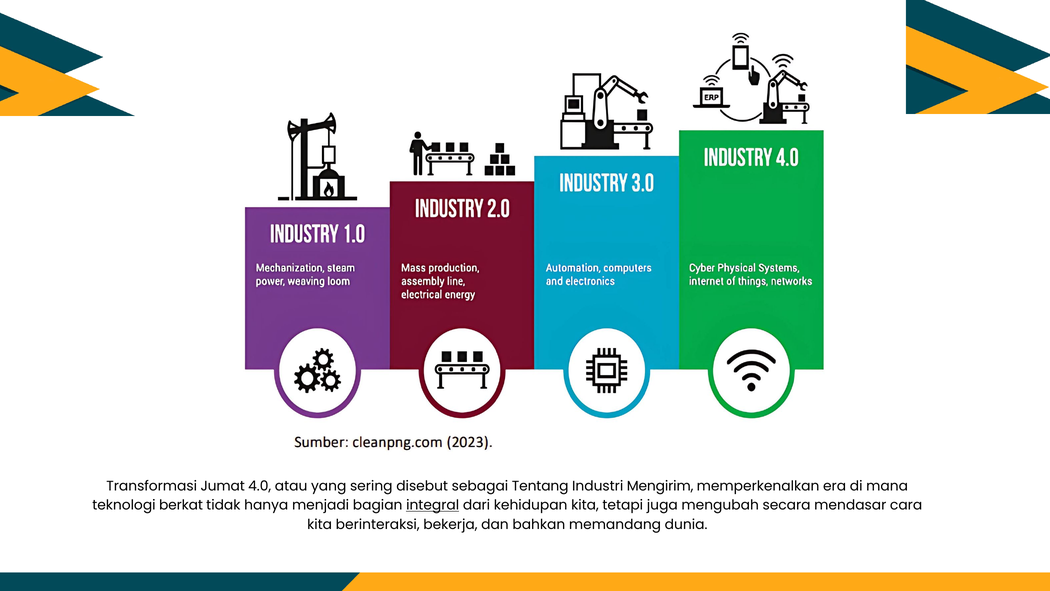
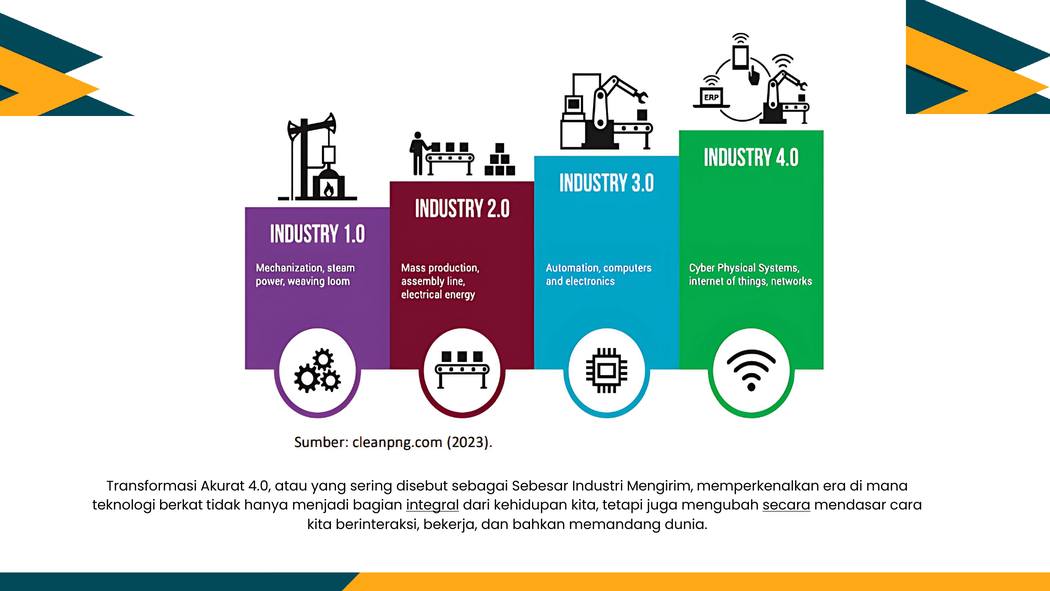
Jumat: Jumat -> Akurat
Tentang: Tentang -> Sebesar
secara underline: none -> present
